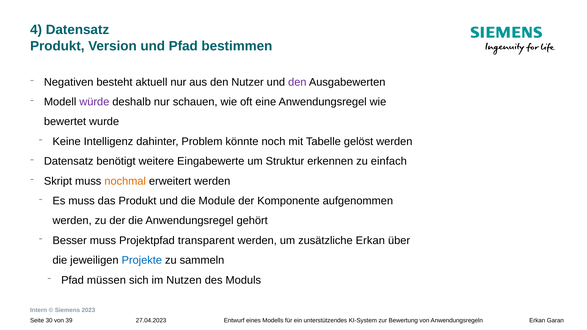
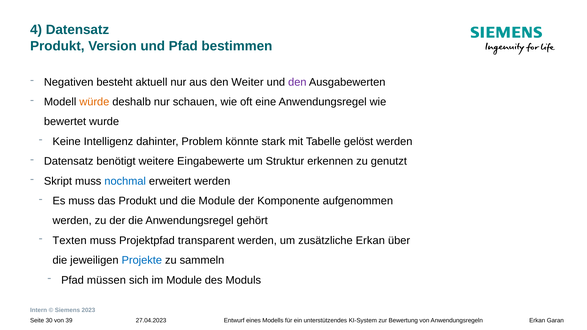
Nutzer: Nutzer -> Weiter
würde colour: purple -> orange
noch: noch -> stark
einfach: einfach -> genutzt
nochmal colour: orange -> blue
Besser: Besser -> Texten
im Nutzen: Nutzen -> Module
